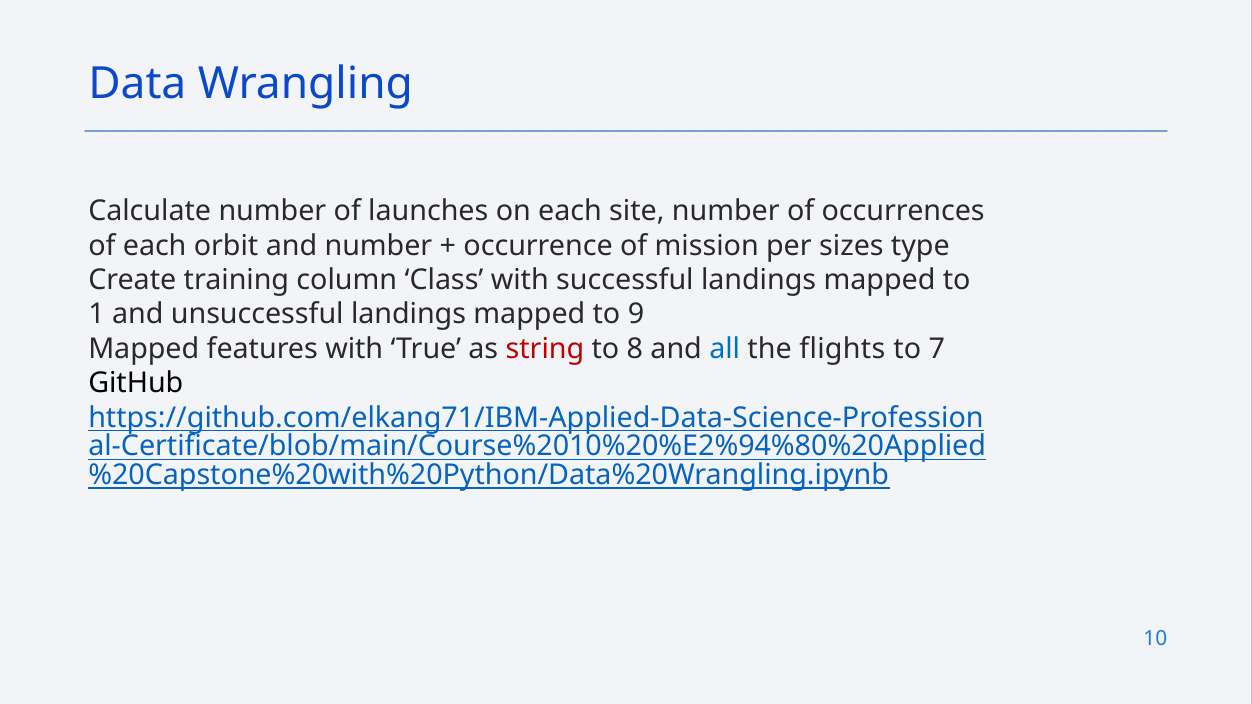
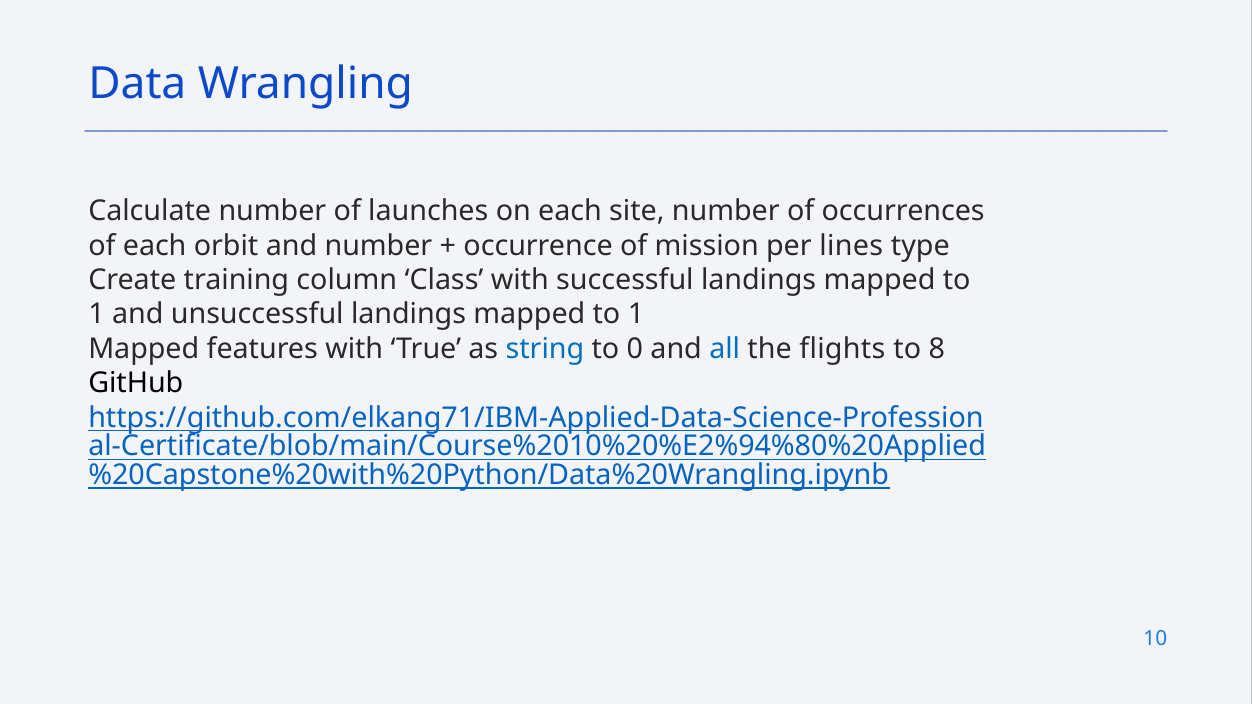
sizes: sizes -> lines
9 at (636, 315): 9 -> 1
string colour: red -> blue
8: 8 -> 0
7: 7 -> 8
